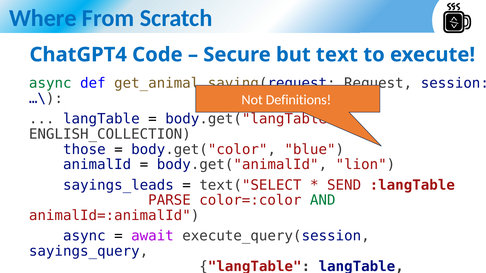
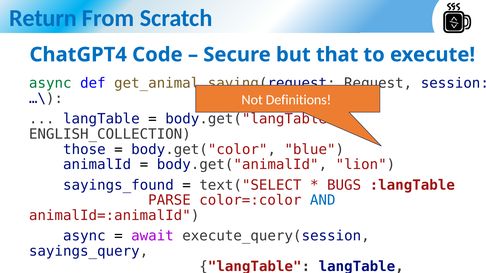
Where at (43, 18): Where -> Return
but text: text -> that
sayings_leads: sayings_leads -> sayings_found
SEND: SEND -> BUGS
AND colour: green -> blue
